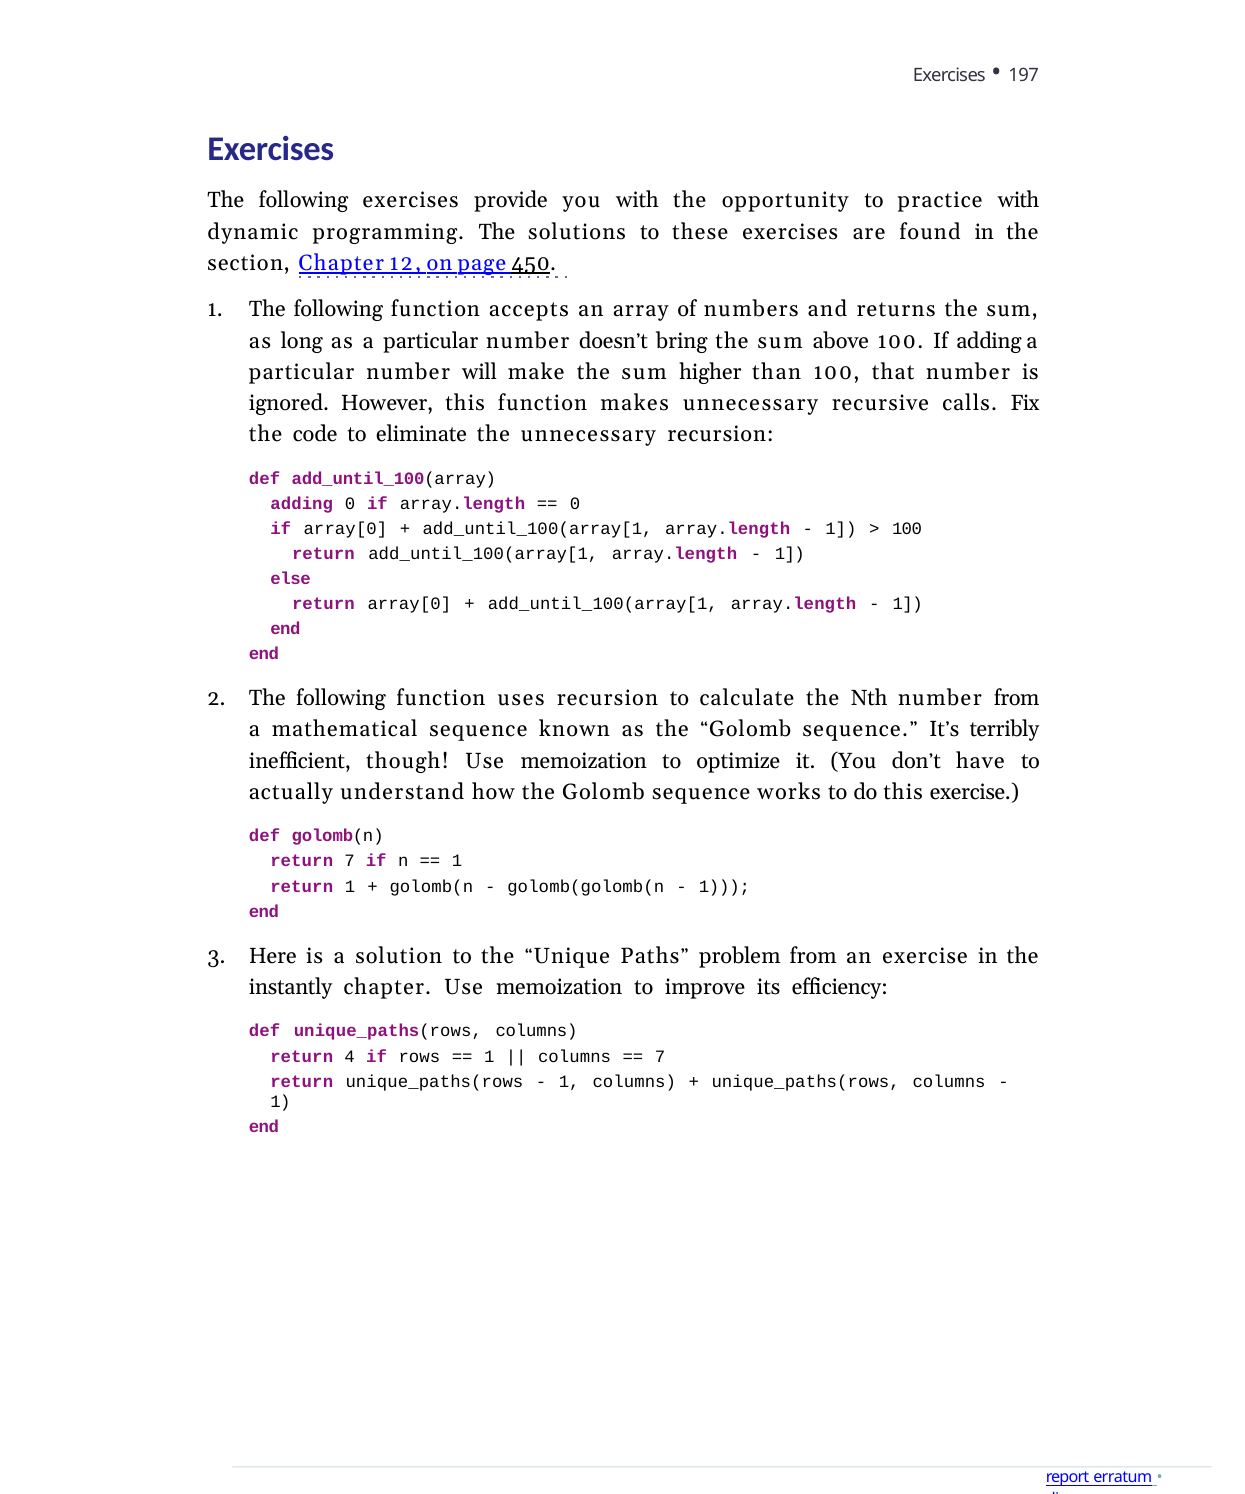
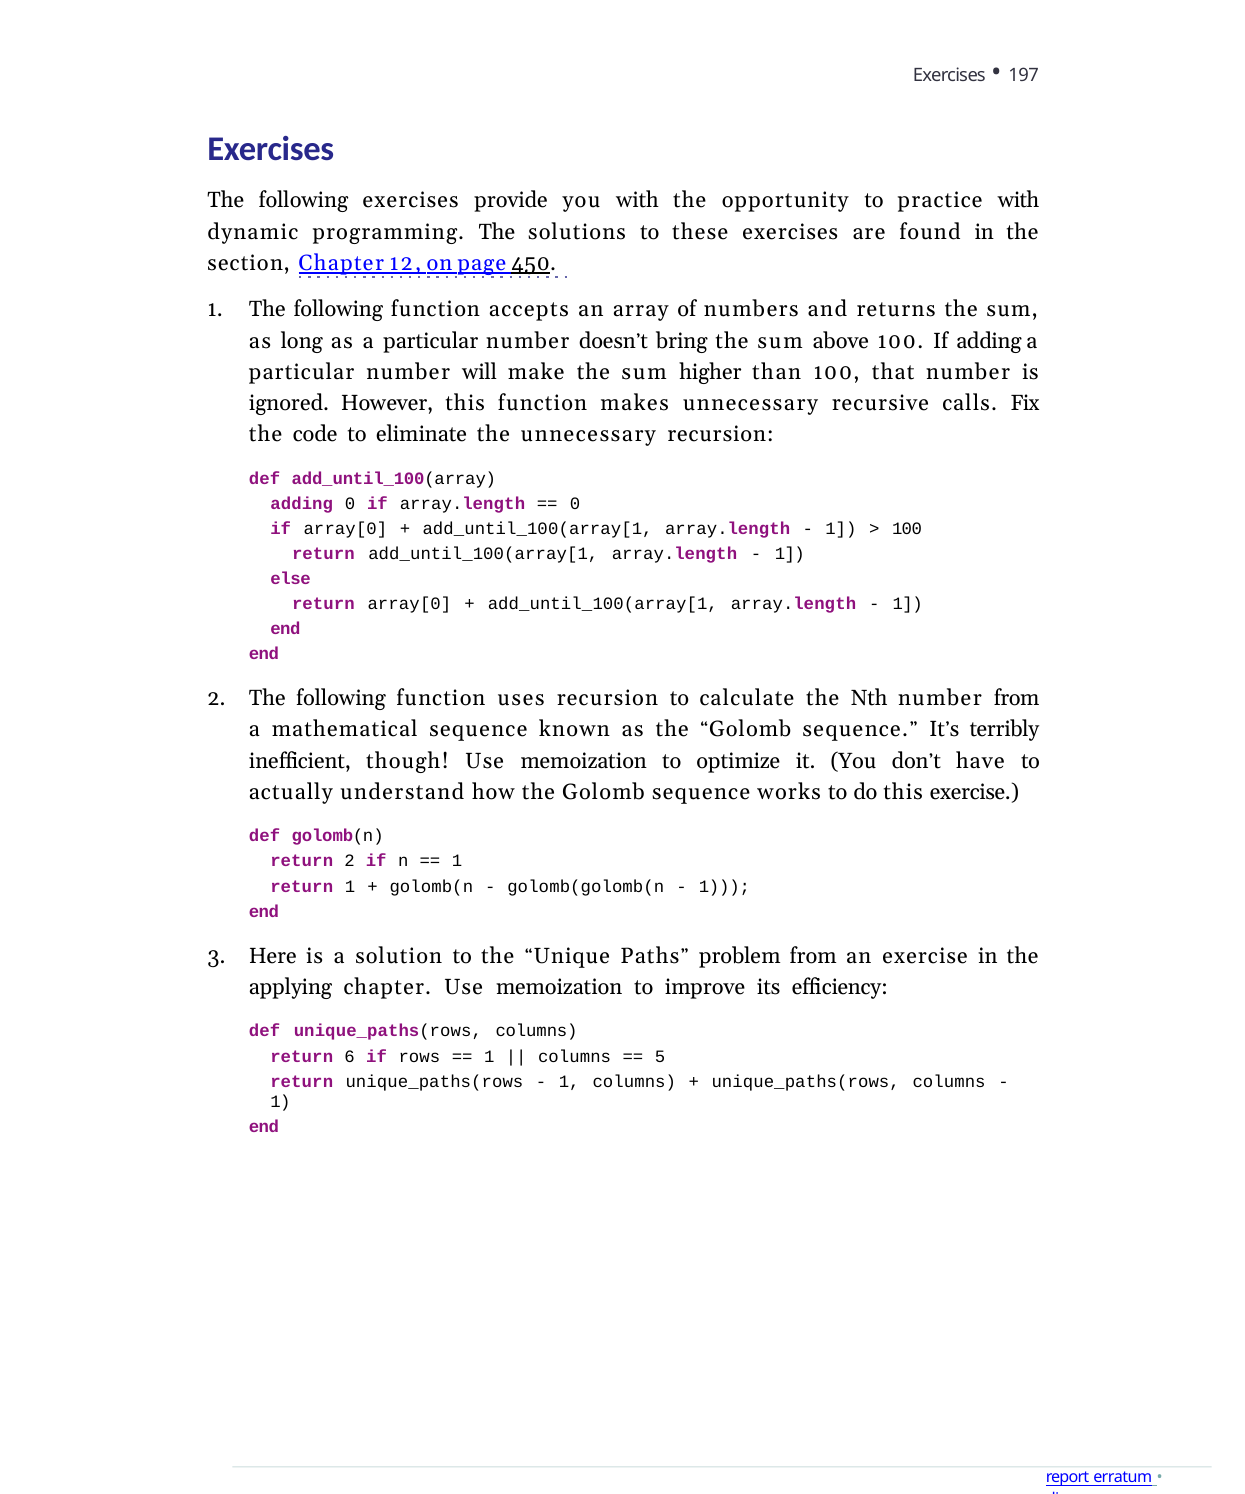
return 7: 7 -> 2
instantly: instantly -> applying
4: 4 -> 6
7 at (660, 1056): 7 -> 5
